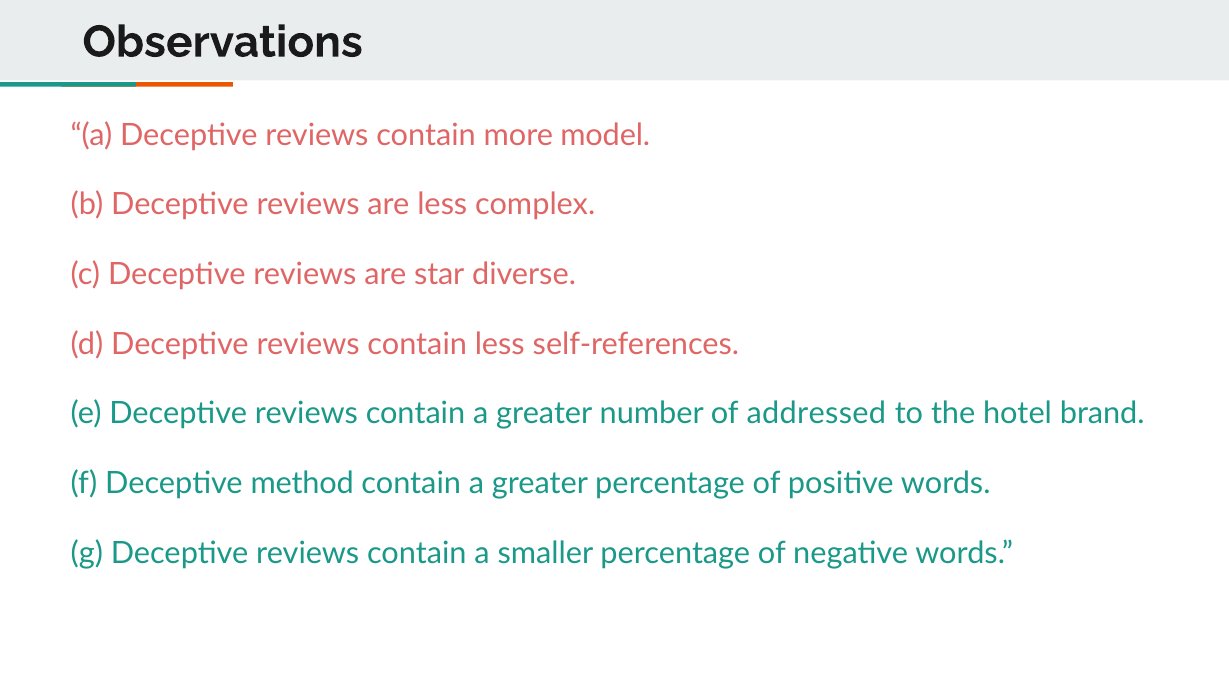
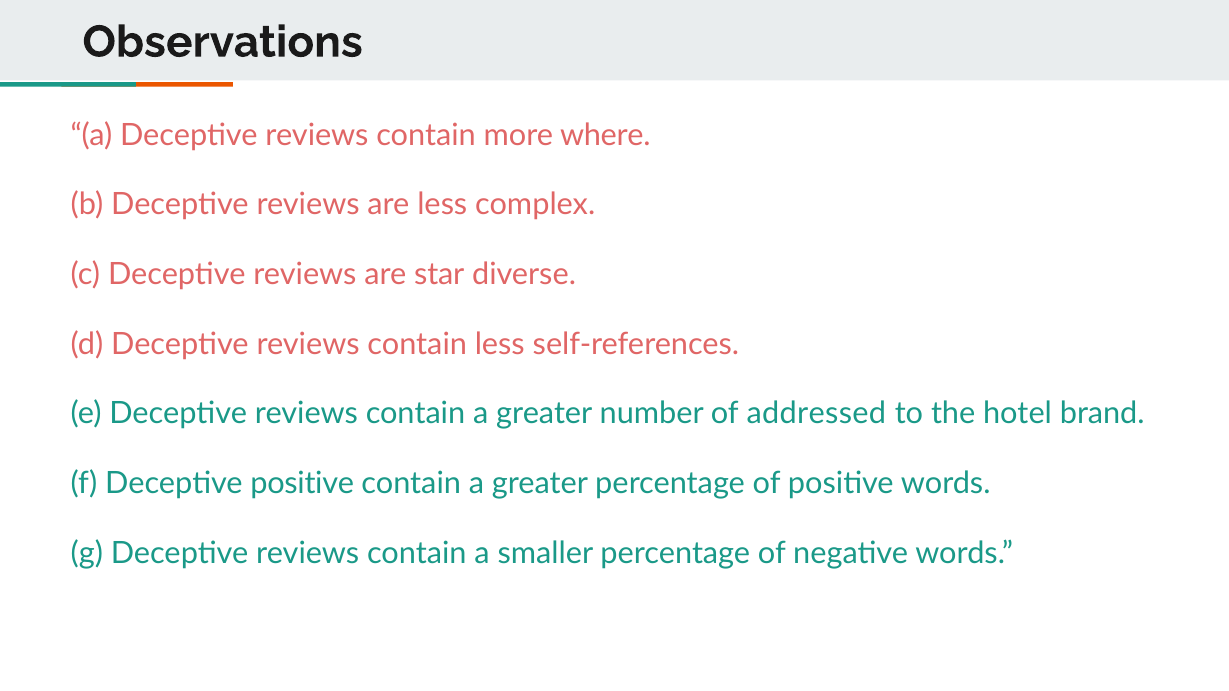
model: model -> where
Deceptive method: method -> positive
